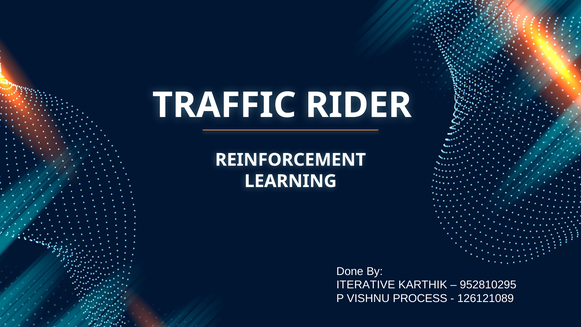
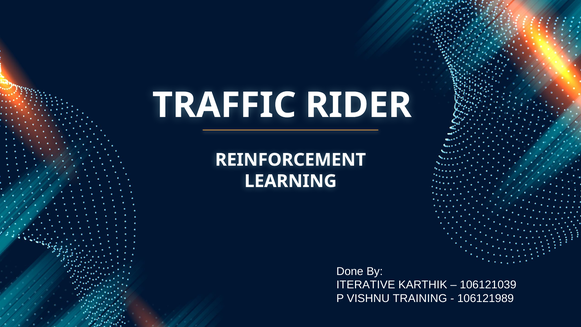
952810295: 952810295 -> 106121039
PROCESS: PROCESS -> TRAINING
126121089: 126121089 -> 106121989
